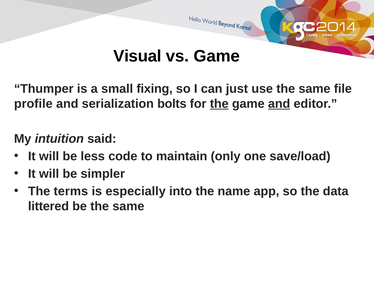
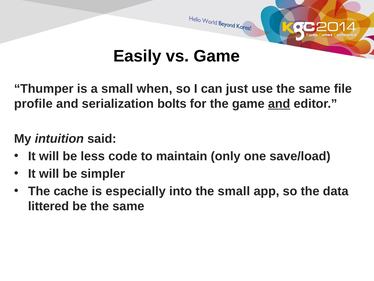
Visual: Visual -> Easily
fixing: fixing -> when
the at (219, 104) underline: present -> none
terms: terms -> cache
the name: name -> small
